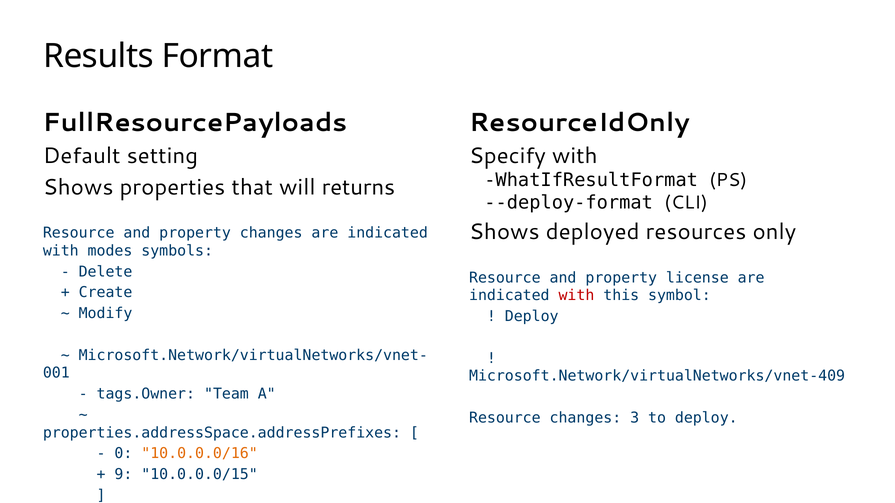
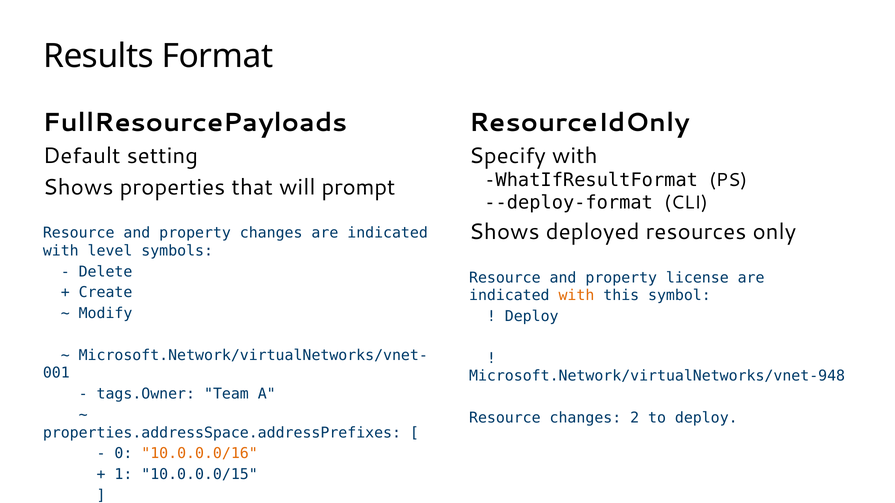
returns: returns -> prompt
modes: modes -> level
with at (576, 296) colour: red -> orange
Microsoft.Network/virtualNetworks/vnet-409: Microsoft.Network/virtualNetworks/vnet-409 -> Microsoft.Network/virtualNetworks/vnet-948
3: 3 -> 2
9: 9 -> 1
